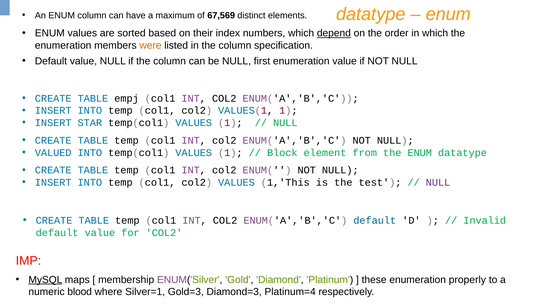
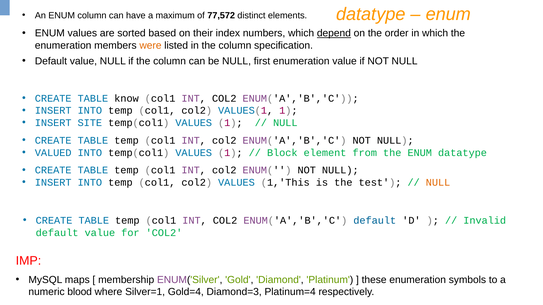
67,569: 67,569 -> 77,572
empj: empj -> know
STAR: STAR -> SITE
NULL at (438, 183) colour: purple -> orange
MySQL underline: present -> none
properly: properly -> symbols
Gold=3: Gold=3 -> Gold=4
